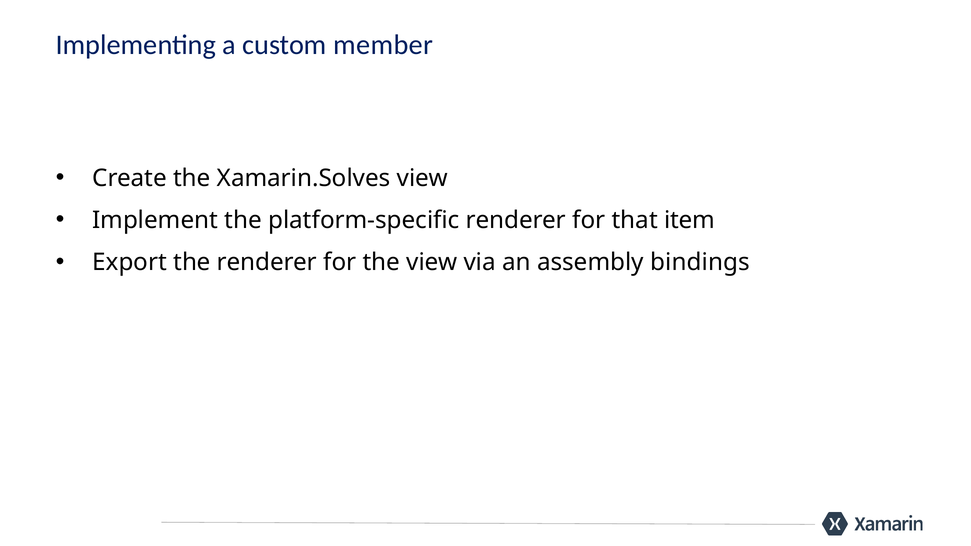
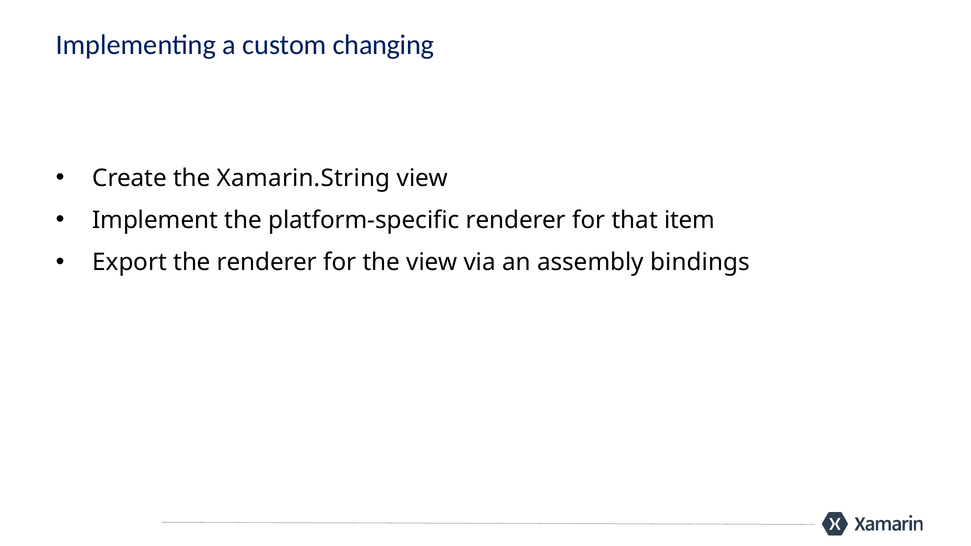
member: member -> changing
Xamarin.Solves: Xamarin.Solves -> Xamarin.String
